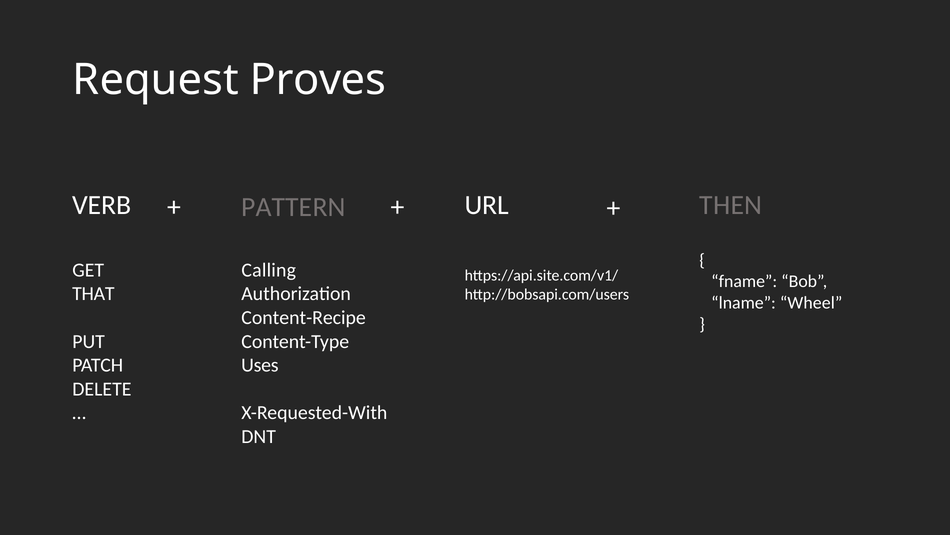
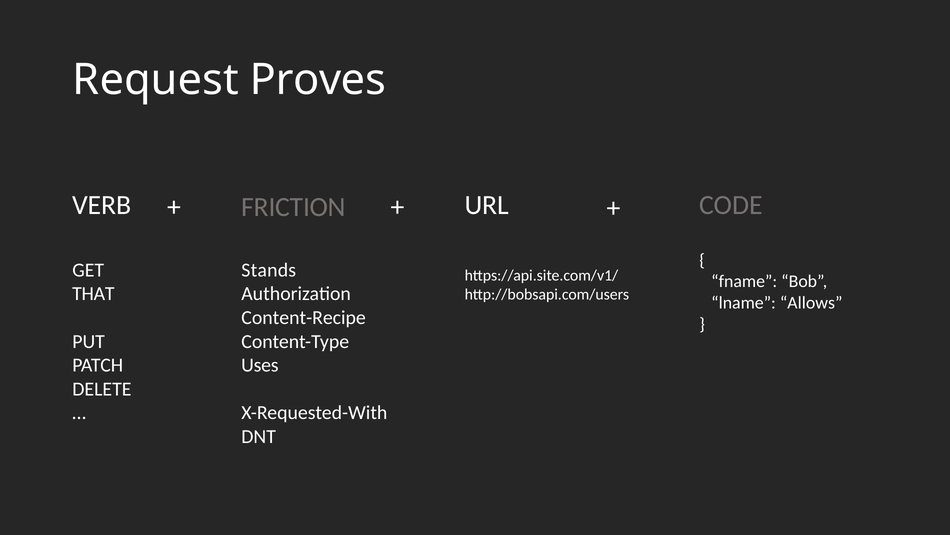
PATTERN: PATTERN -> FRICTION
THEN: THEN -> CODE
Calling: Calling -> Stands
Wheel: Wheel -> Allows
